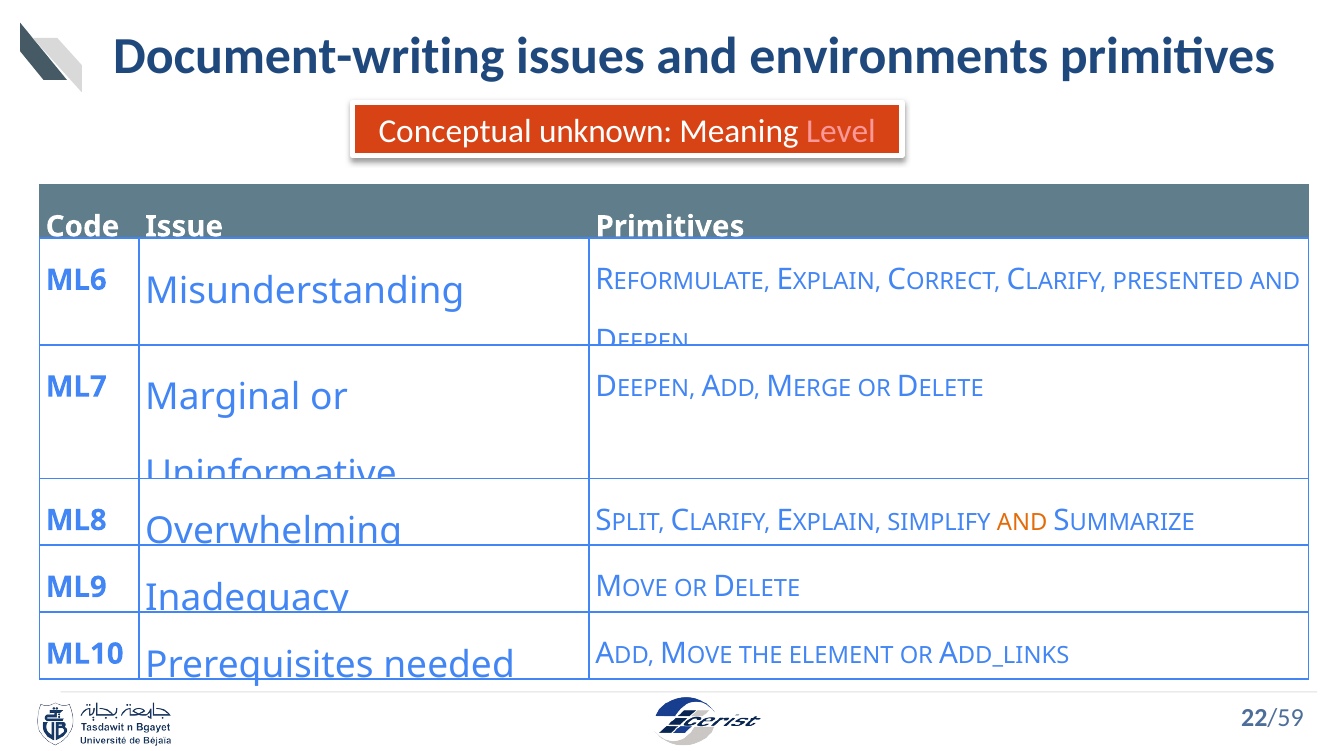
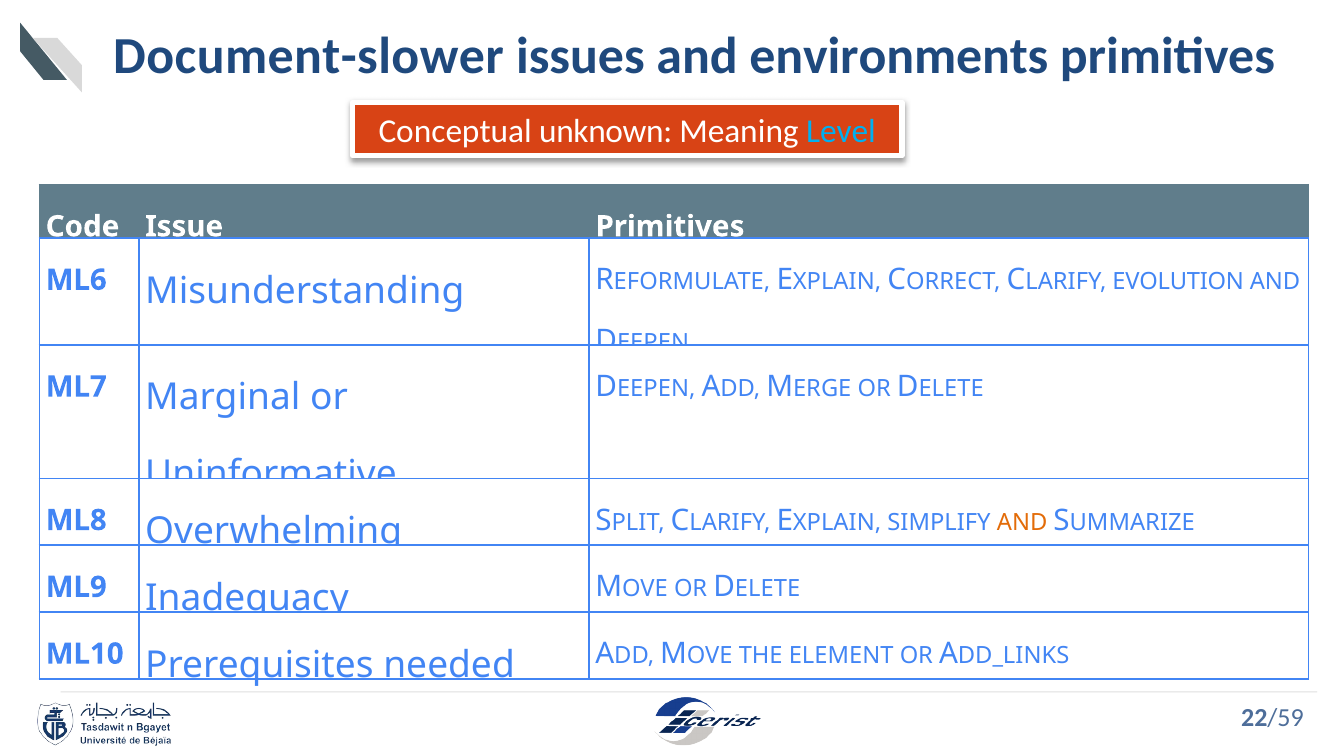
Document-writing: Document-writing -> Document-slower
Level colour: pink -> light blue
PRESENTED: PRESENTED -> EVOLUTION
